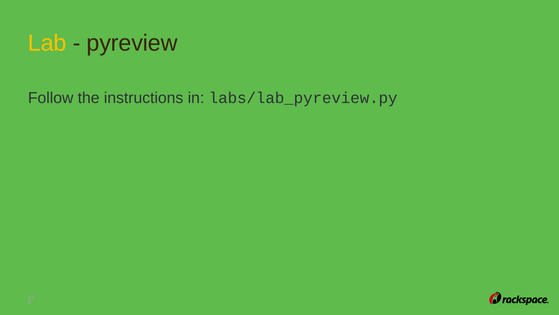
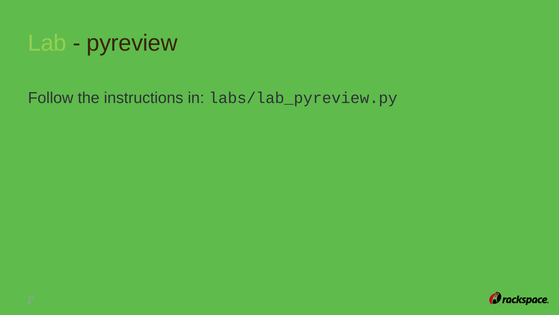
Lab colour: yellow -> light green
